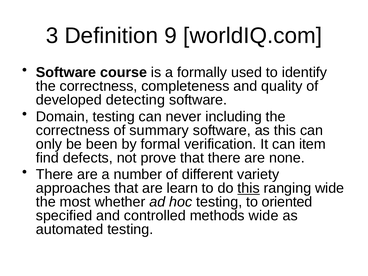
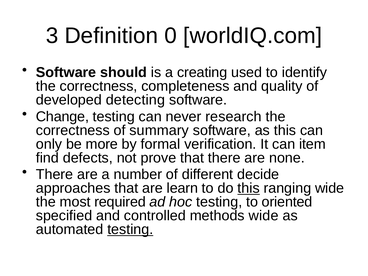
9: 9 -> 0
course: course -> should
formally: formally -> creating
Domain: Domain -> Change
including: including -> research
been: been -> more
variety: variety -> decide
whether: whether -> required
testing at (130, 229) underline: none -> present
